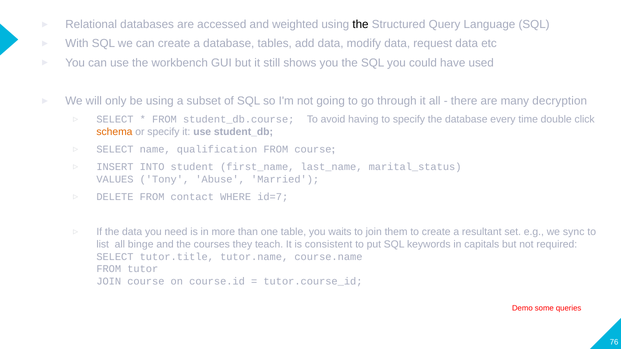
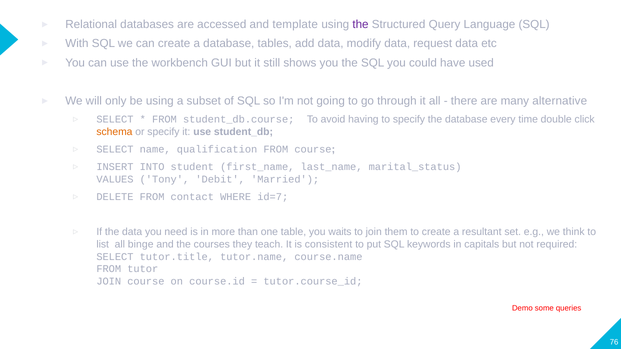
weighted: weighted -> template
the at (360, 24) colour: black -> purple
decryption: decryption -> alternative
Abuse: Abuse -> Debit
sync: sync -> think
